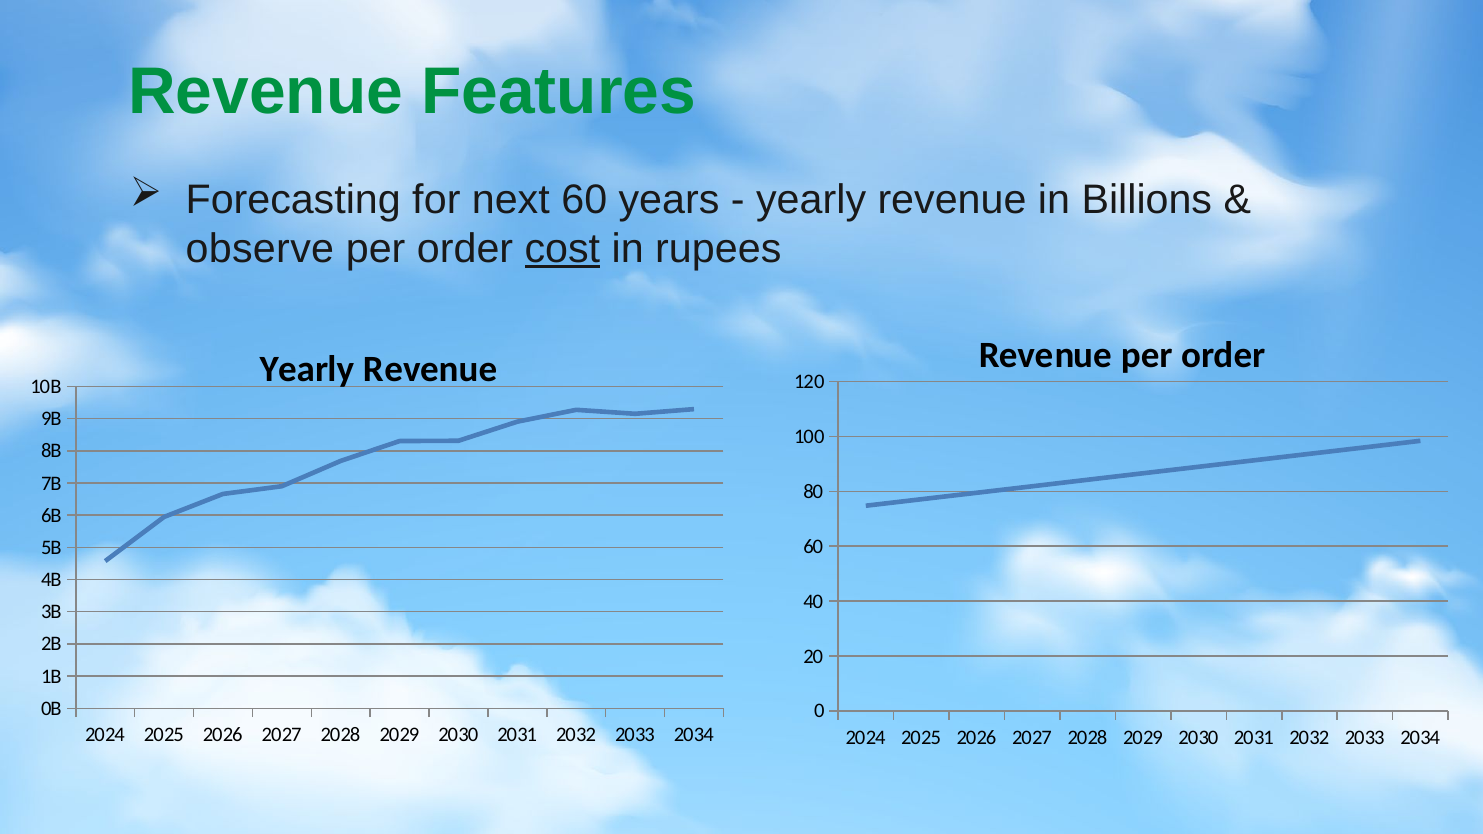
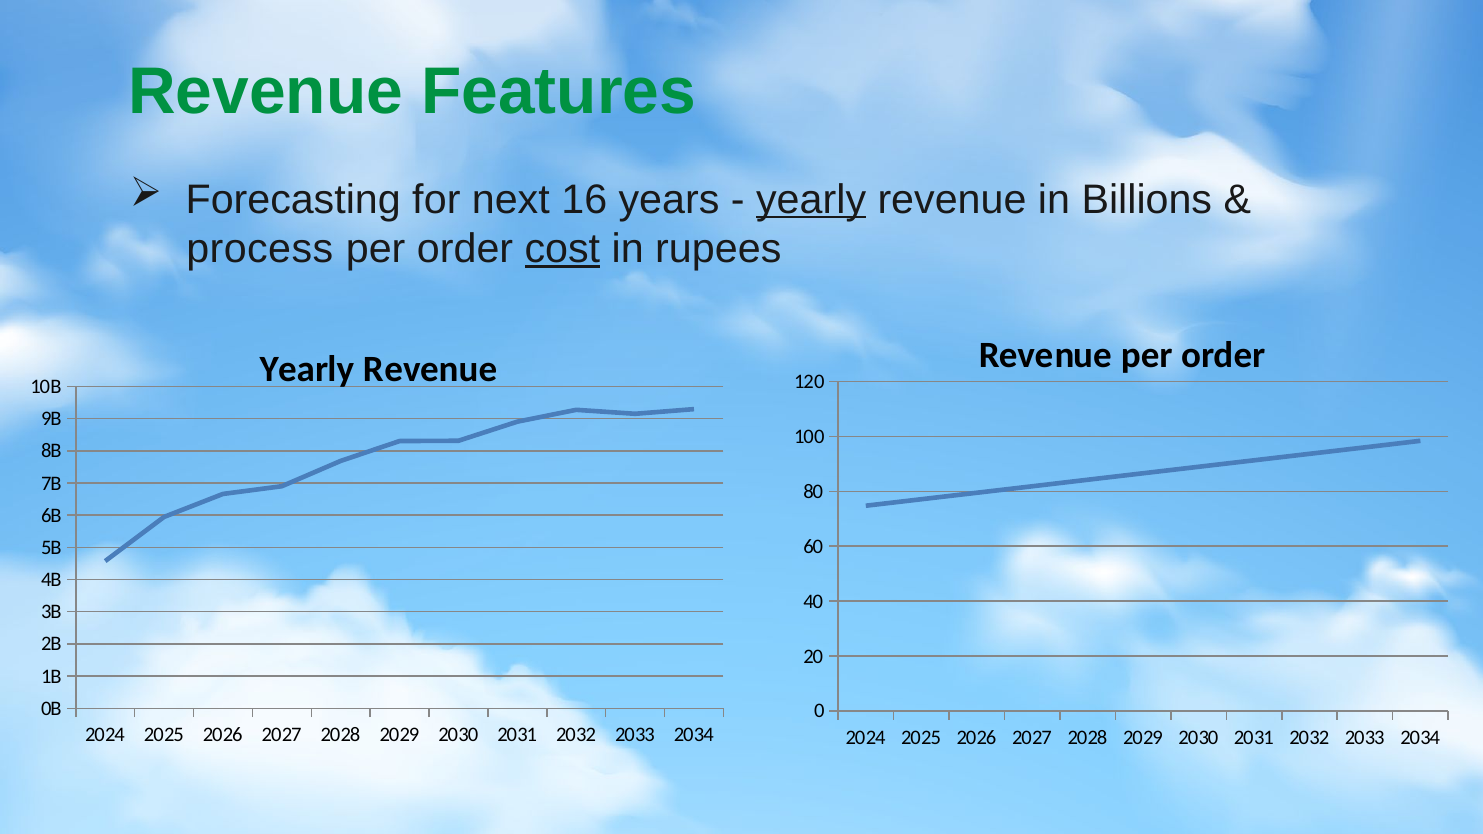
next 60: 60 -> 16
yearly at (811, 200) underline: none -> present
observe: observe -> process
